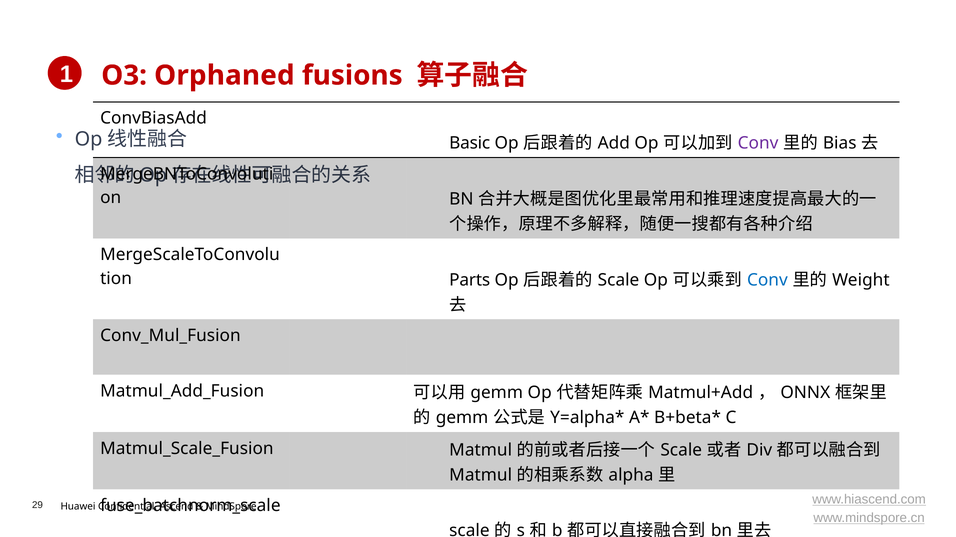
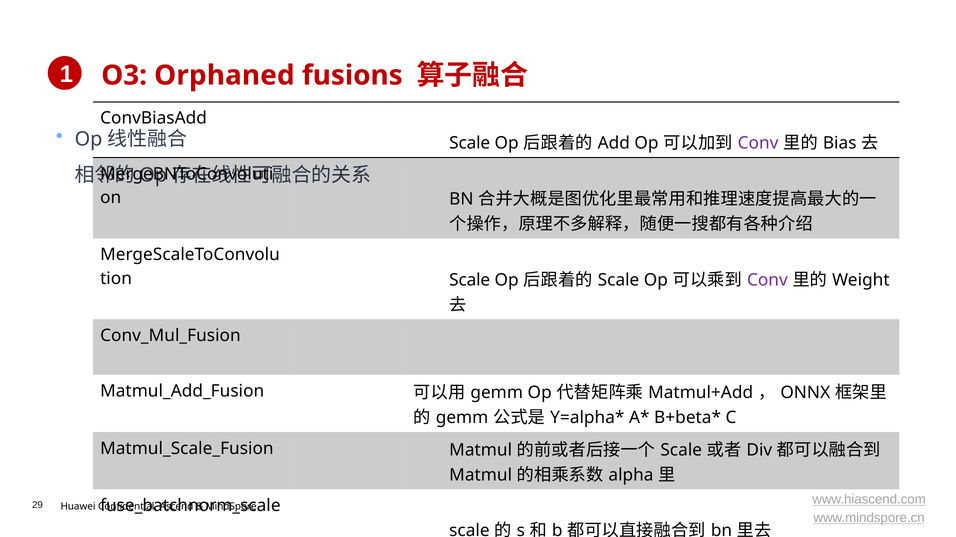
Basic at (470, 143): Basic -> Scale
Parts at (470, 280): Parts -> Scale
Conv at (767, 280) colour: blue -> purple
